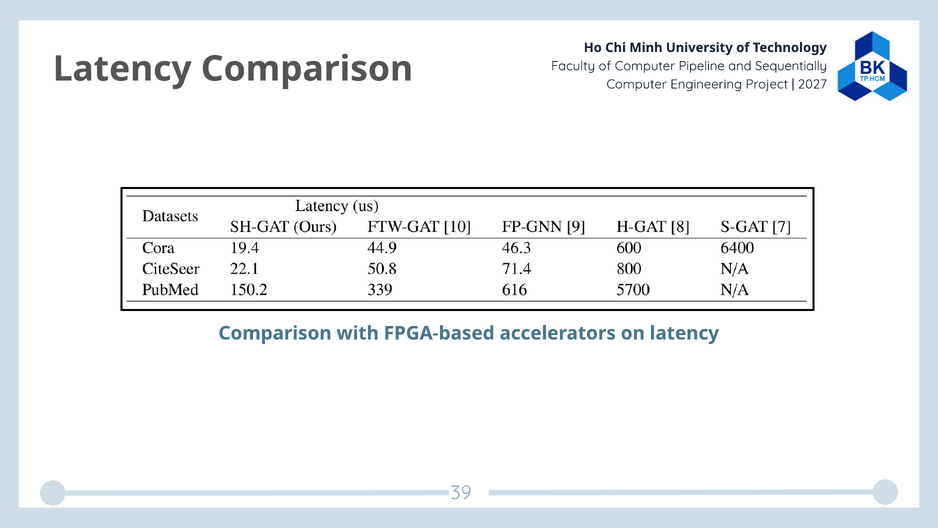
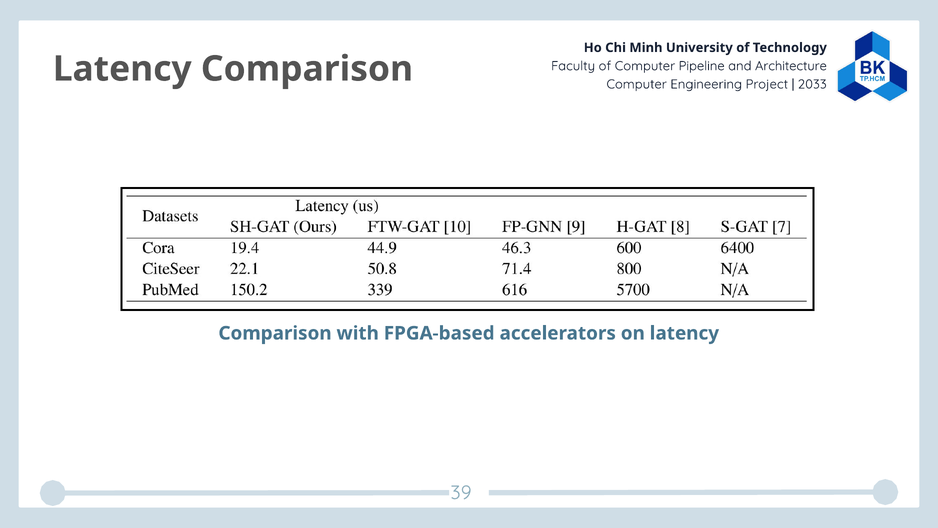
Sequentially: Sequentially -> Architecture
2027: 2027 -> 2033
